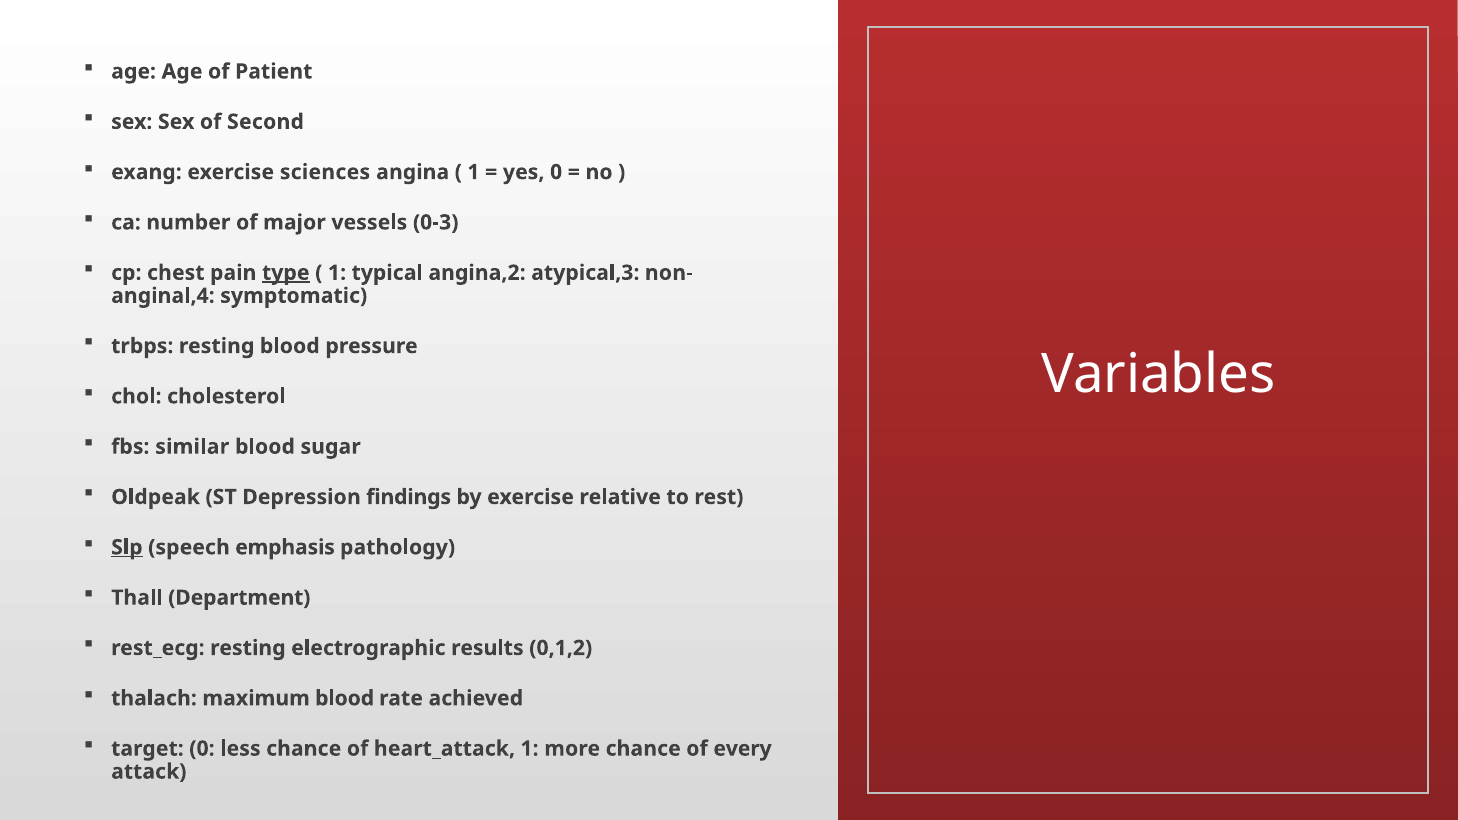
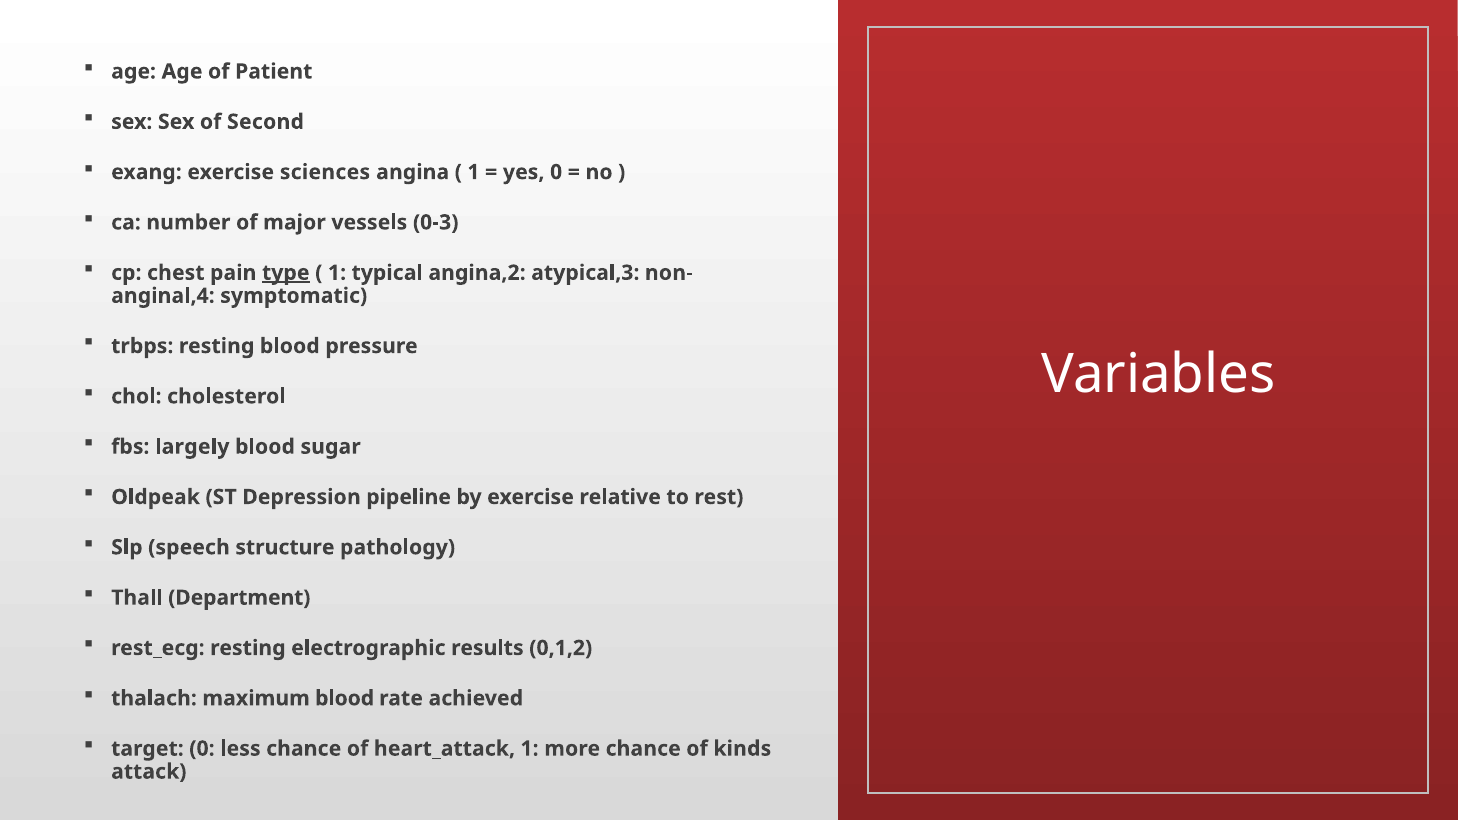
similar: similar -> largely
findings: findings -> pipeline
Slp underline: present -> none
emphasis: emphasis -> structure
every: every -> kinds
